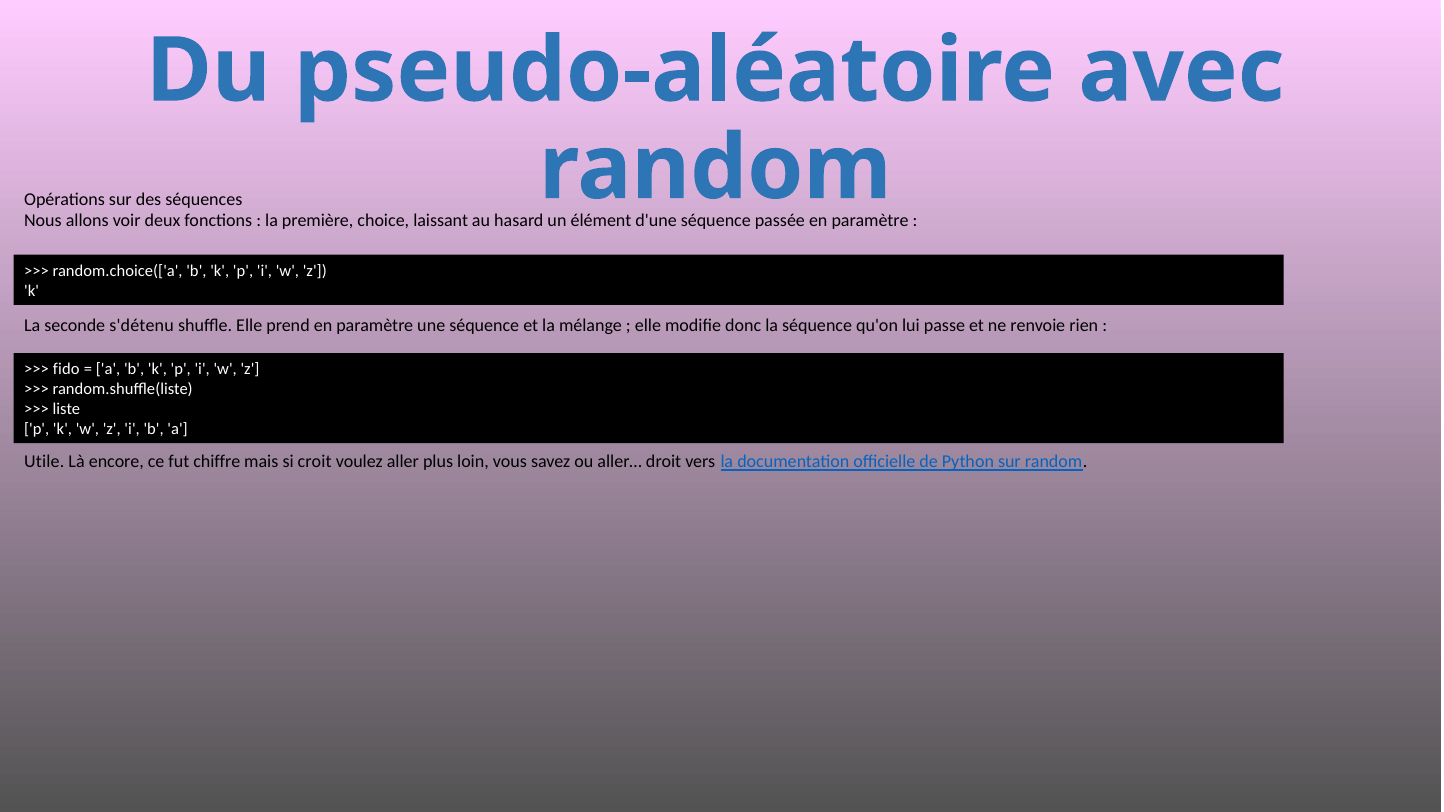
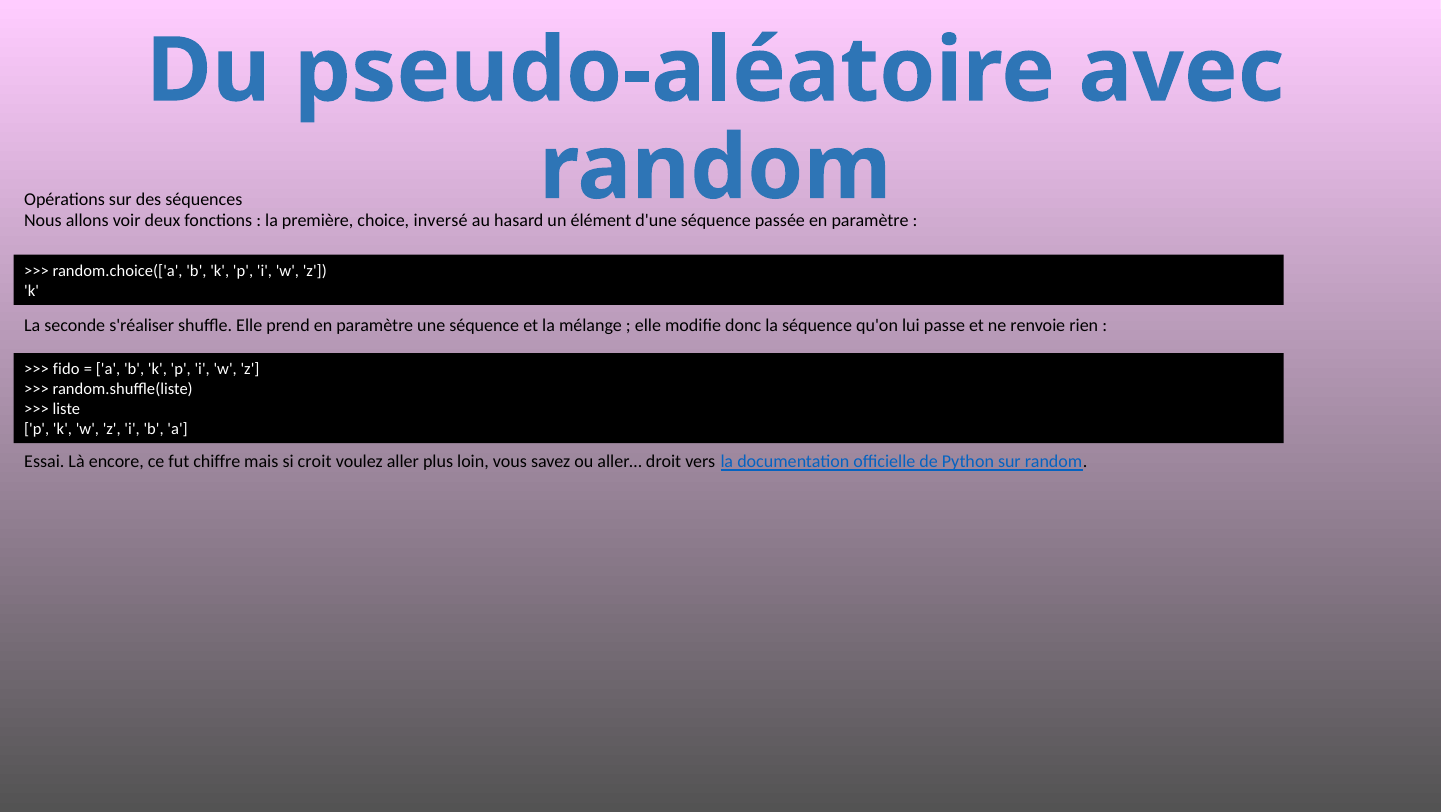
laissant: laissant -> inversé
s'détenu: s'détenu -> s'réaliser
Utile: Utile -> Essai
